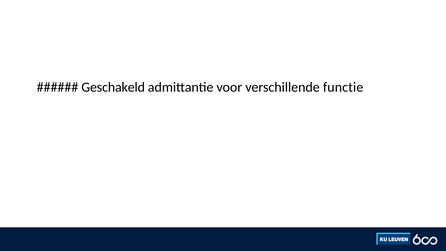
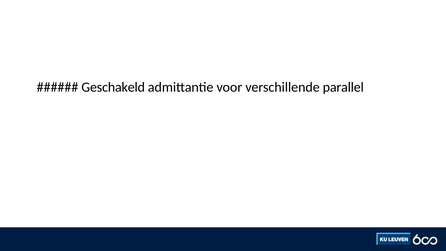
functie: functie -> parallel
